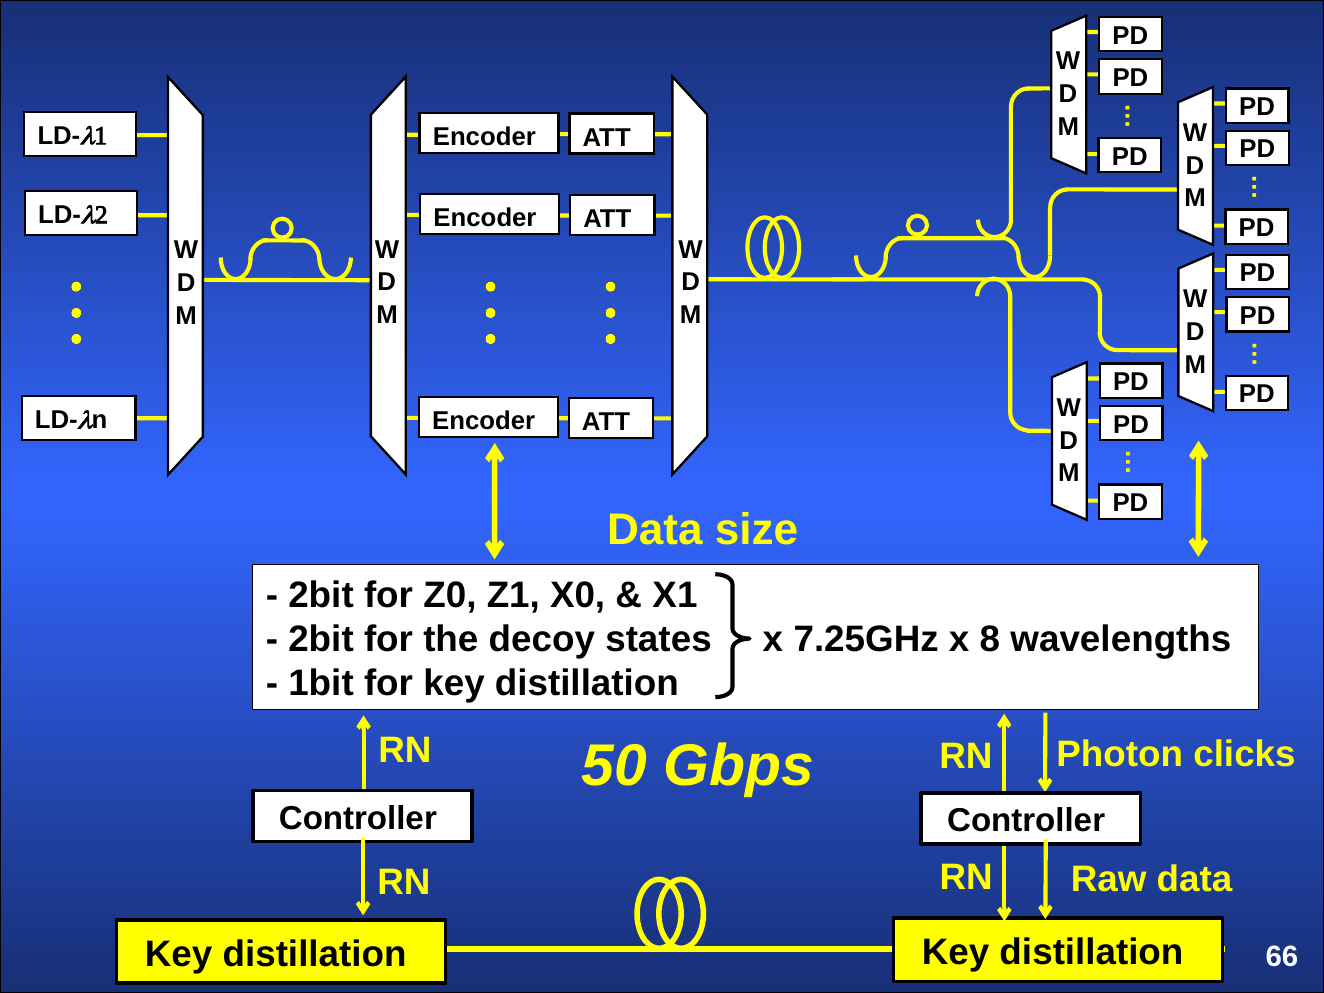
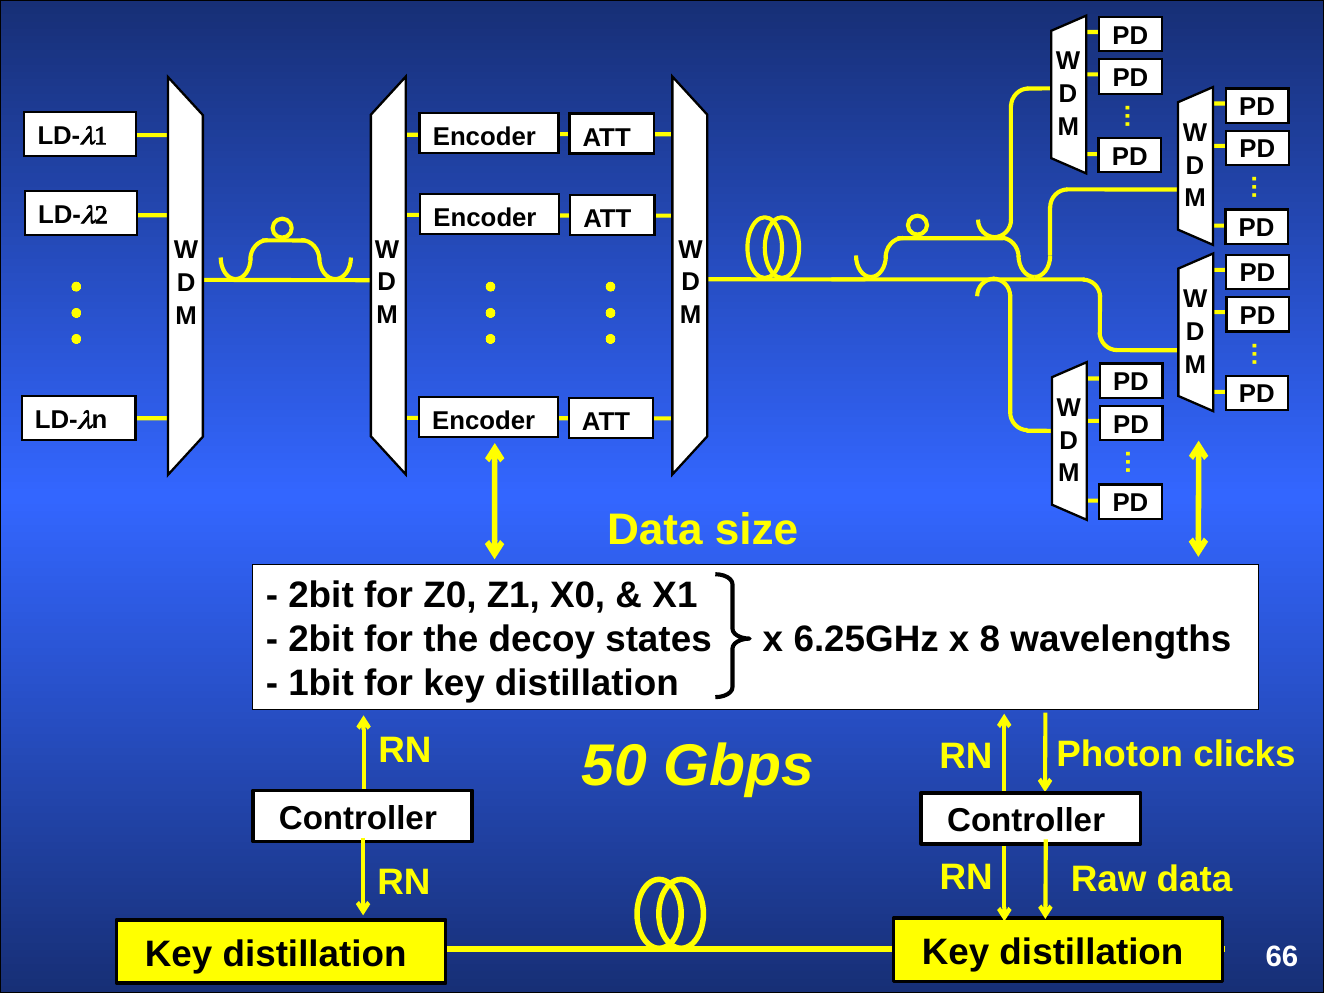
7.25GHz: 7.25GHz -> 6.25GHz
